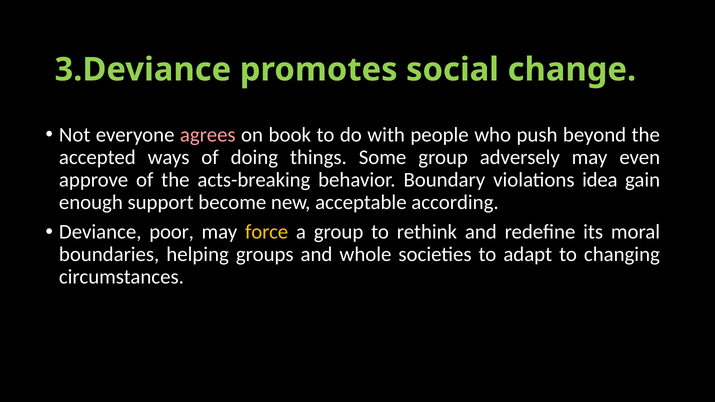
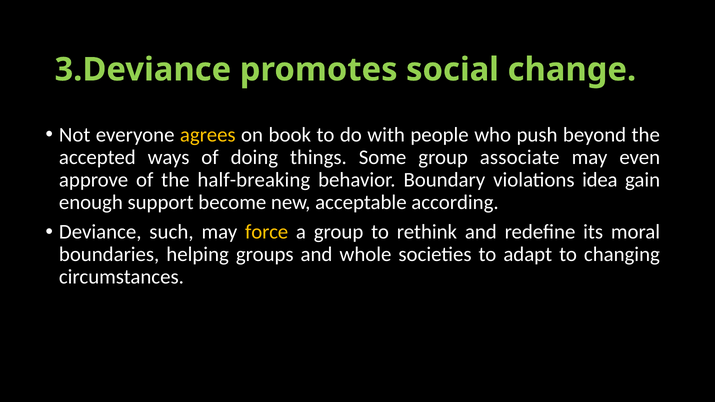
agrees colour: pink -> yellow
adversely: adversely -> associate
acts-breaking: acts-breaking -> half-breaking
poor: poor -> such
